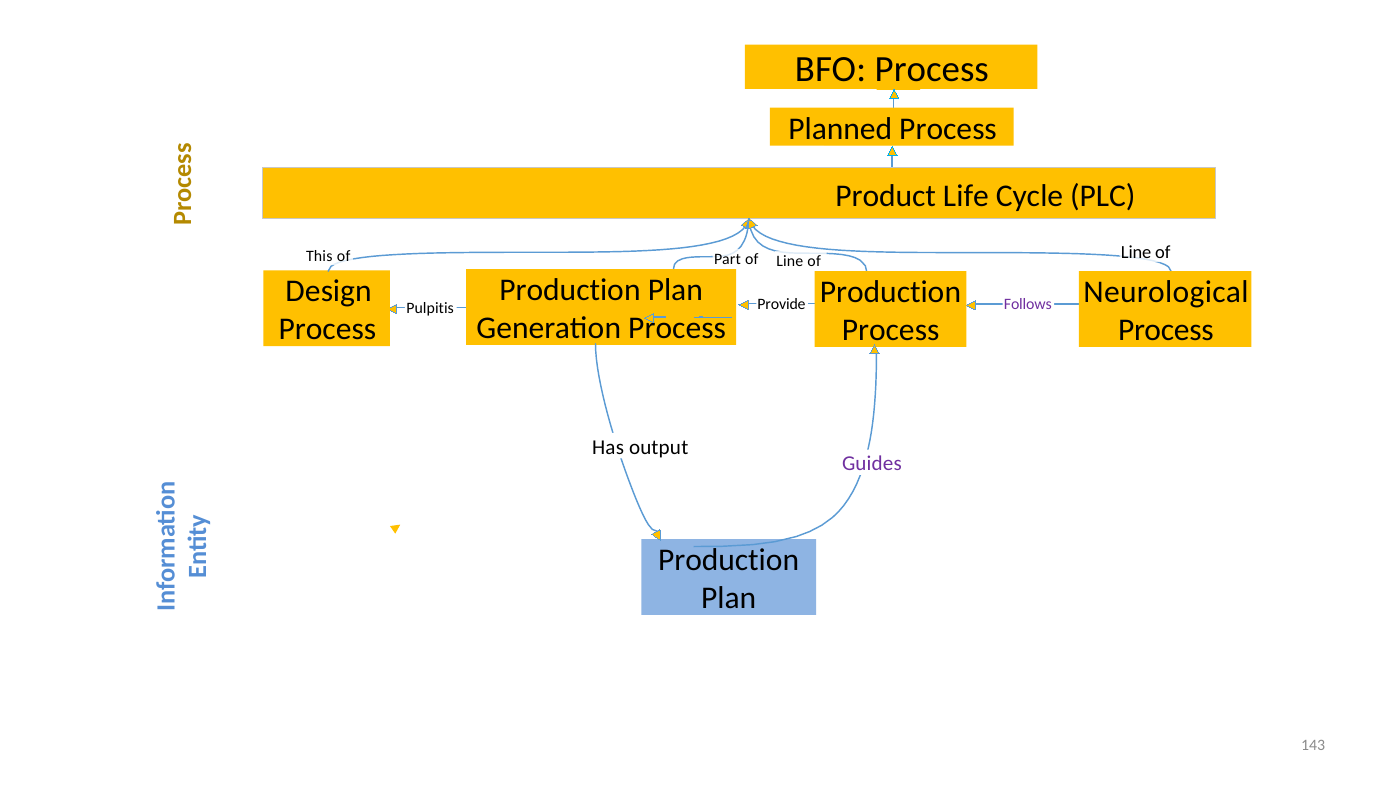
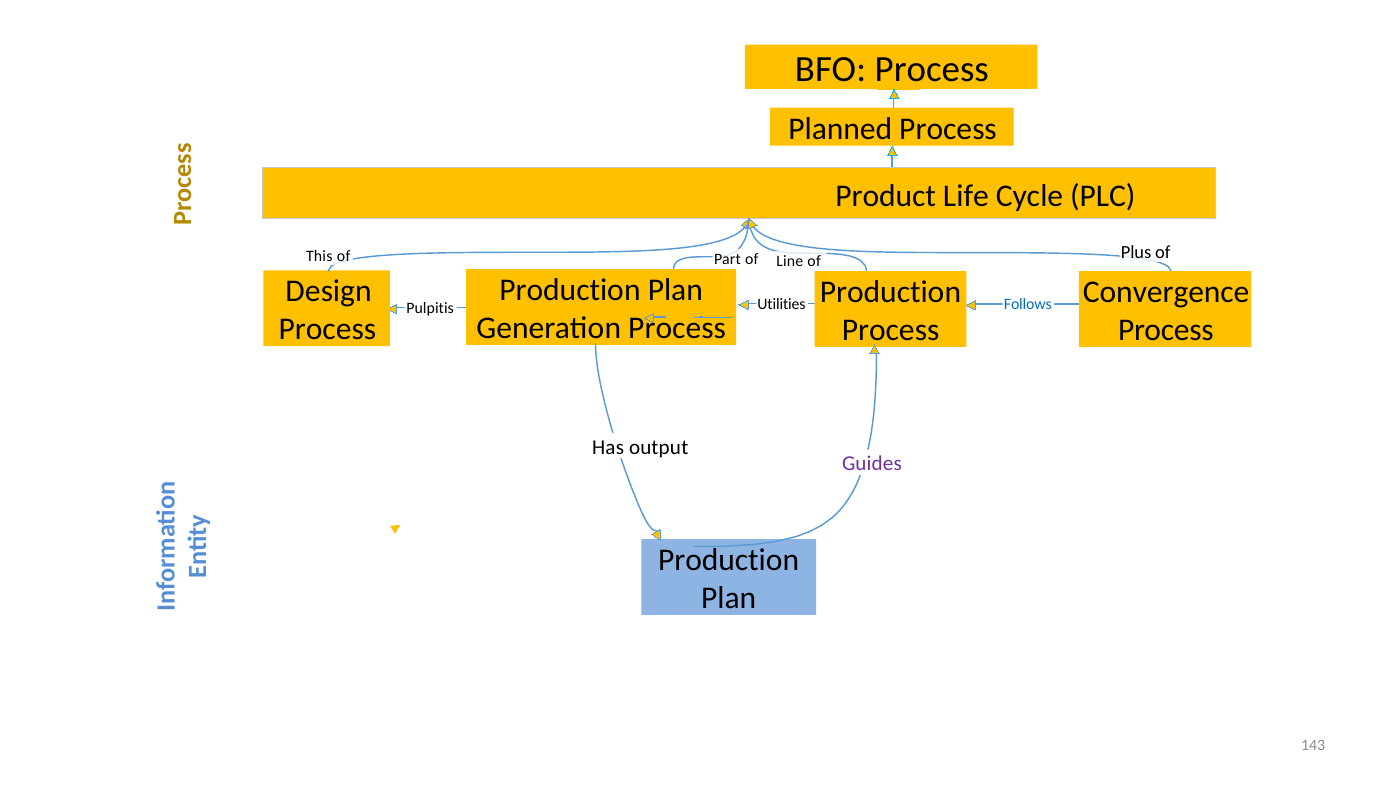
Line at (1136, 252): Line -> Plus
Neurological: Neurological -> Convergence
Provide: Provide -> Utilities
Follows colour: purple -> blue
